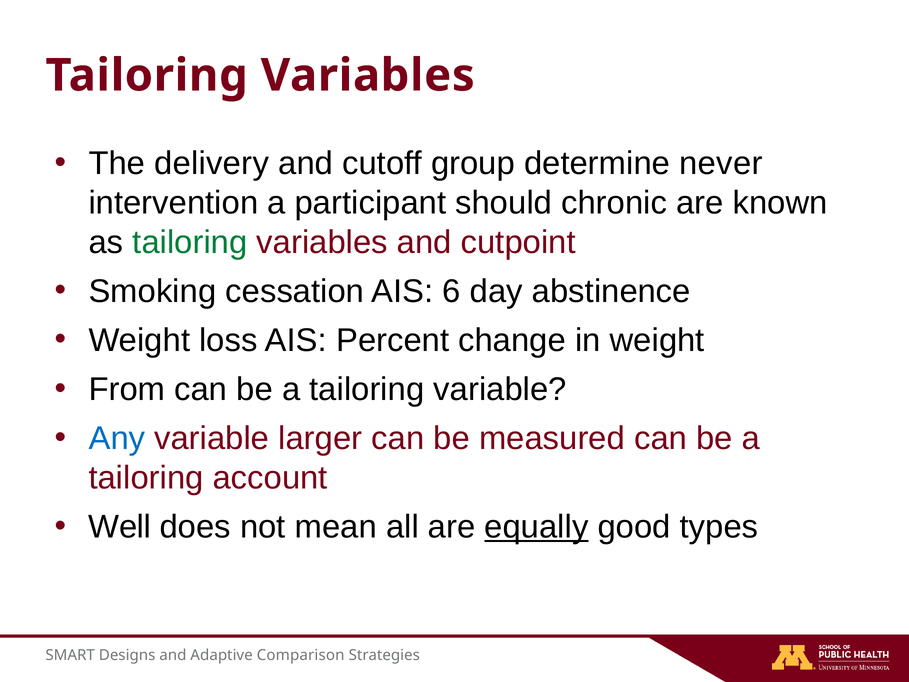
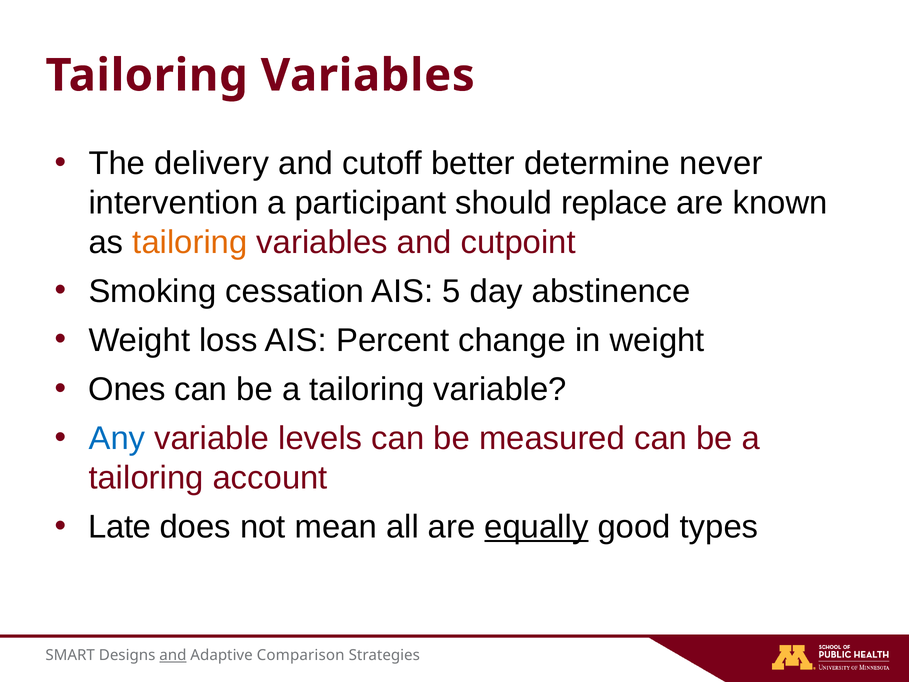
group: group -> better
chronic: chronic -> replace
tailoring at (190, 242) colour: green -> orange
6: 6 -> 5
From: From -> Ones
larger: larger -> levels
Well: Well -> Late
and at (173, 655) underline: none -> present
